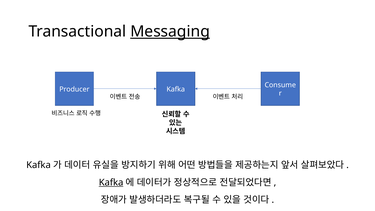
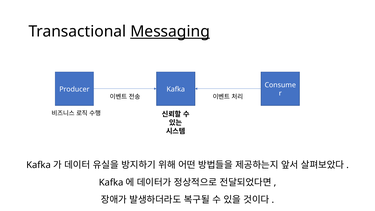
Kafka at (111, 182) underline: present -> none
